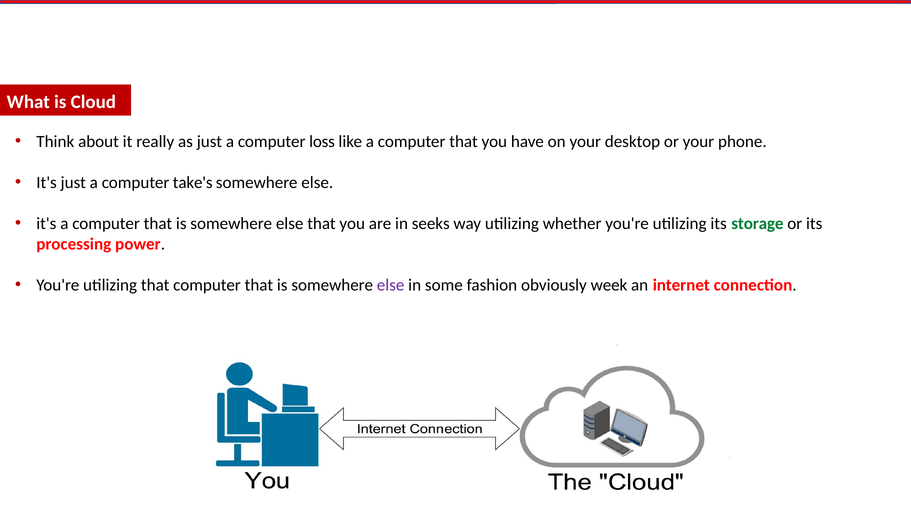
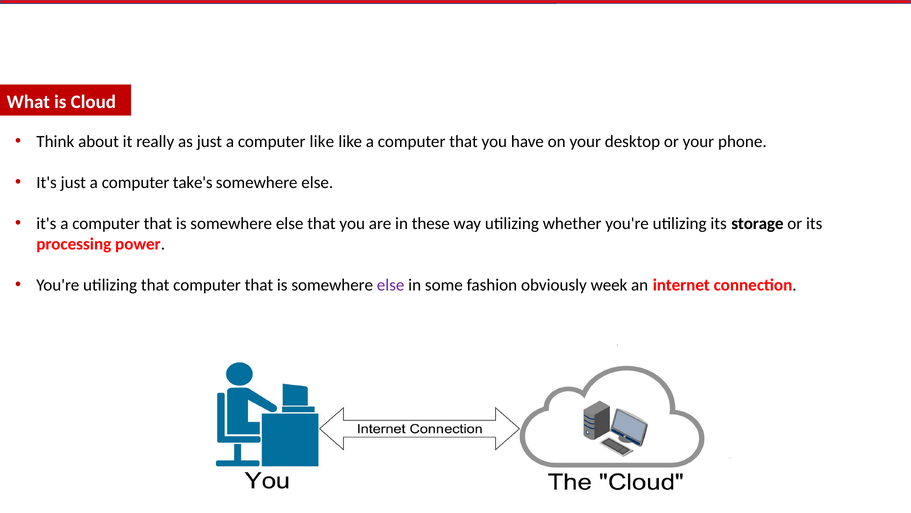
computer loss: loss -> like
seeks: seeks -> these
storage colour: green -> black
